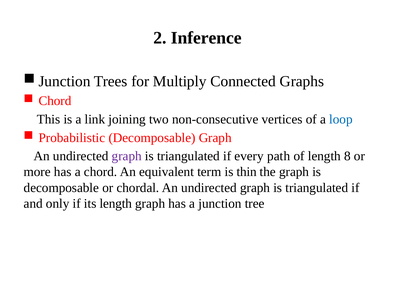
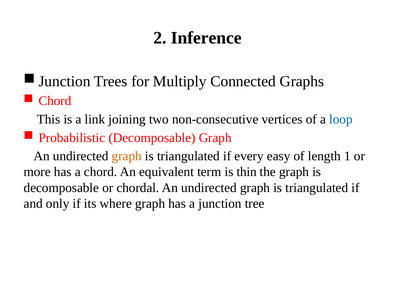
graph at (127, 156) colour: purple -> orange
path: path -> easy
8: 8 -> 1
its length: length -> where
